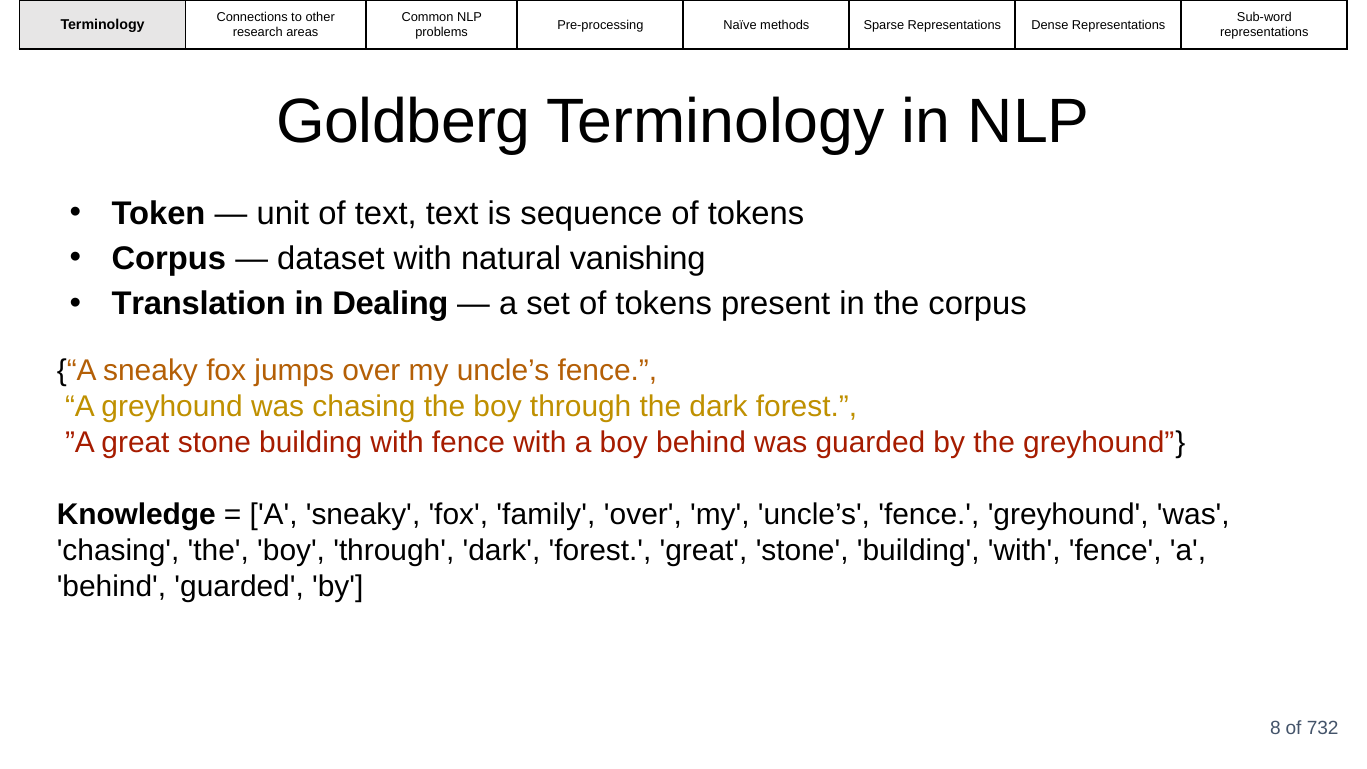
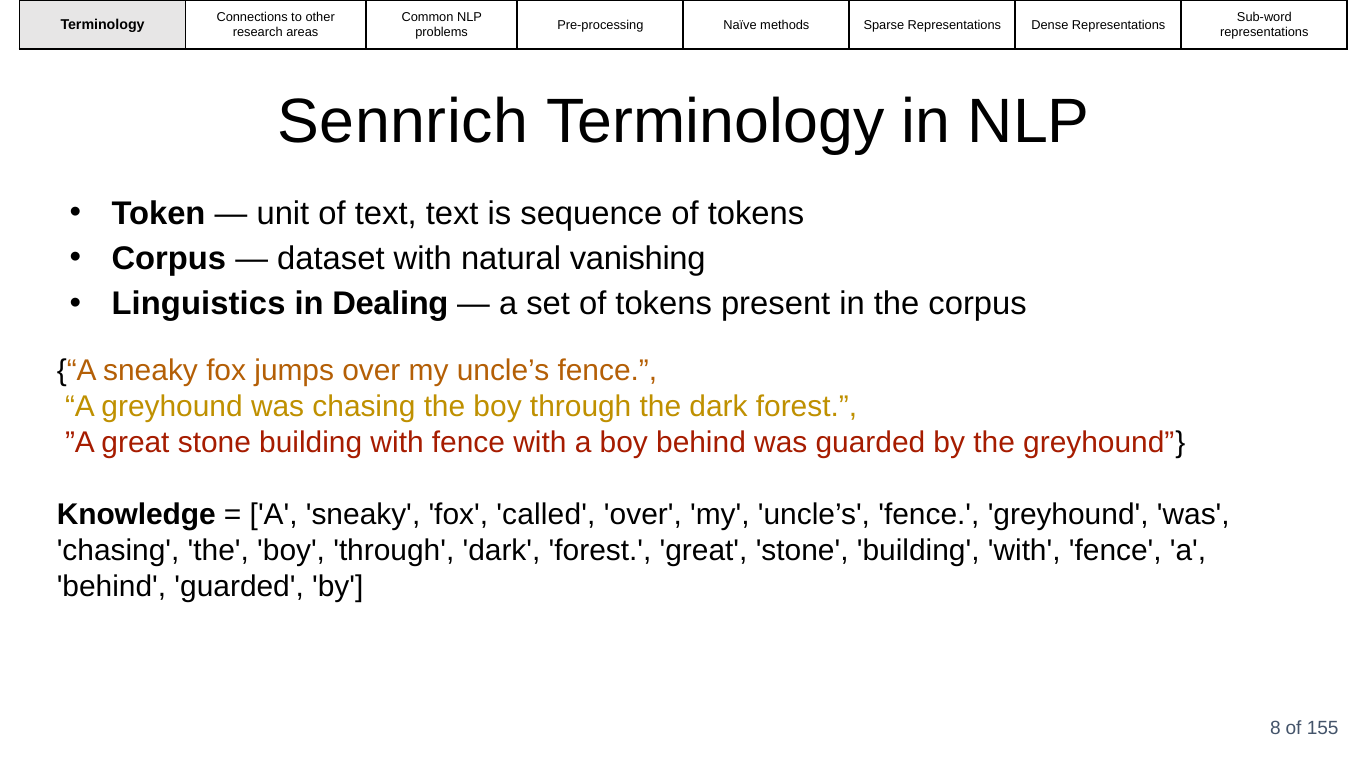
Goldberg: Goldberg -> Sennrich
Translation: Translation -> Linguistics
family: family -> called
732: 732 -> 155
